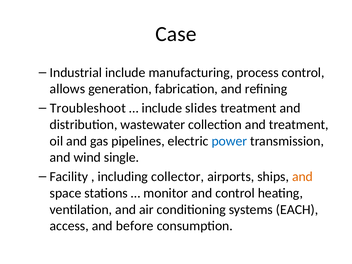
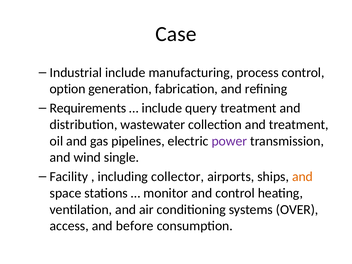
allows: allows -> option
Troubleshoot: Troubleshoot -> Requirements
slides: slides -> query
power colour: blue -> purple
EACH: EACH -> OVER
